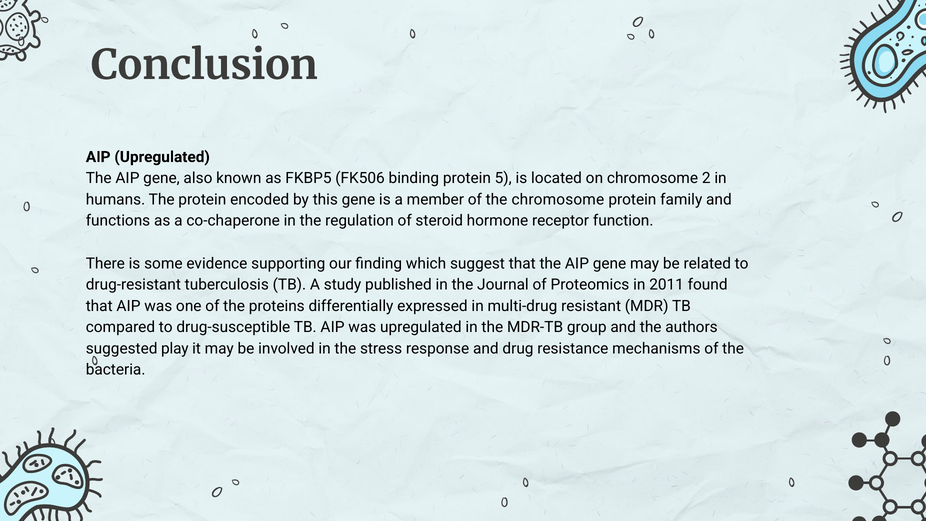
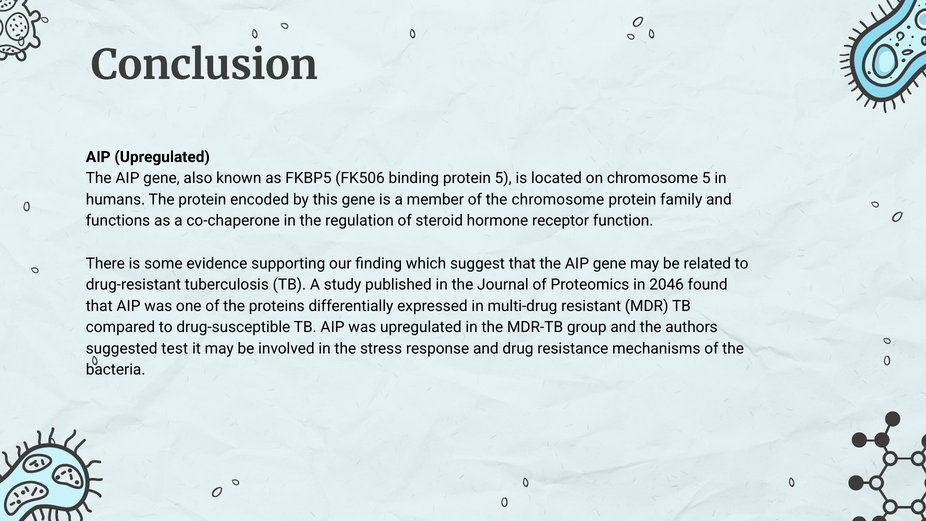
chromosome 2: 2 -> 5
2011: 2011 -> 2046
play: play -> test
